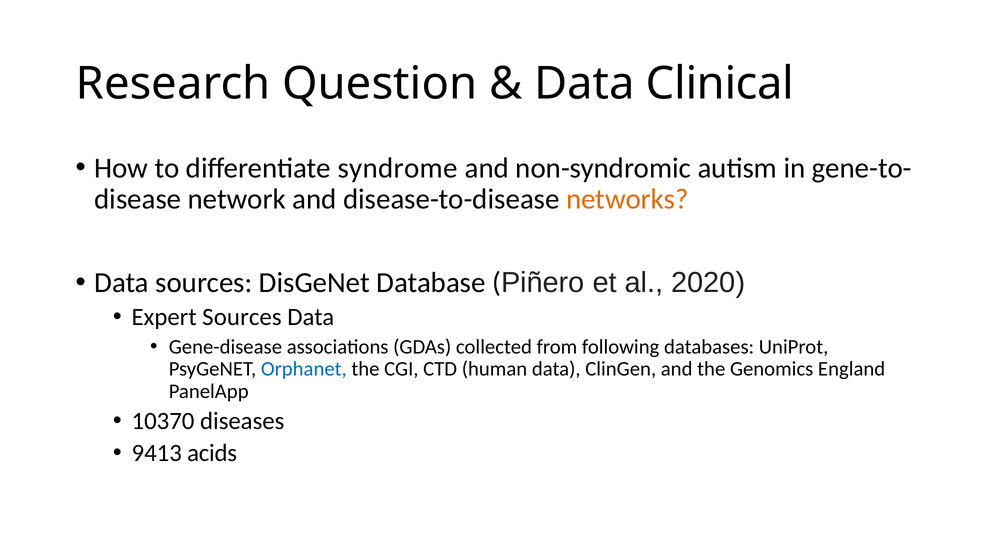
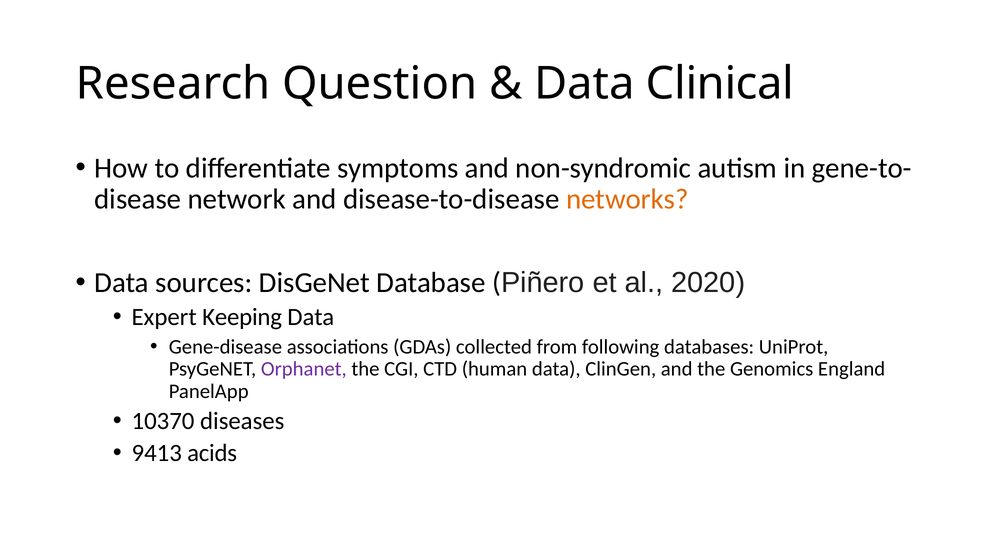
syndrome: syndrome -> symptoms
Expert Sources: Sources -> Keeping
Orphanet colour: blue -> purple
